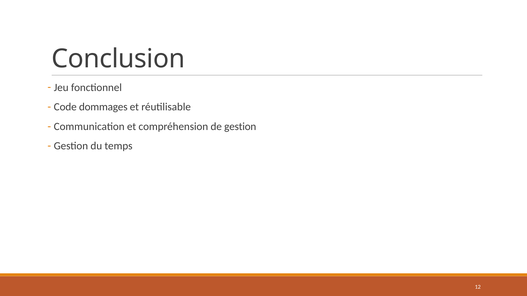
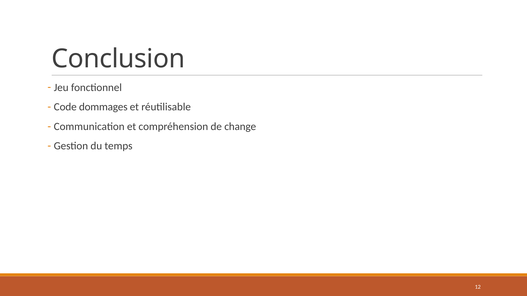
de gestion: gestion -> change
